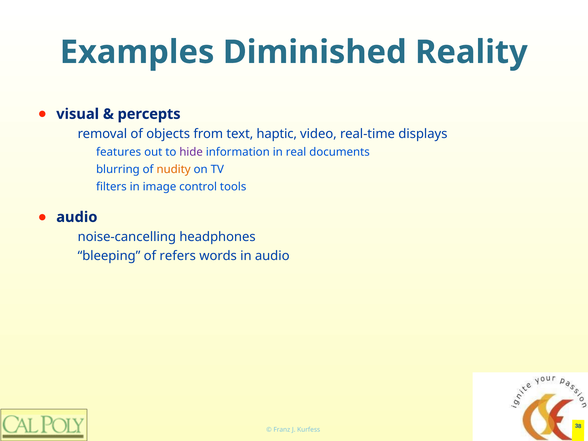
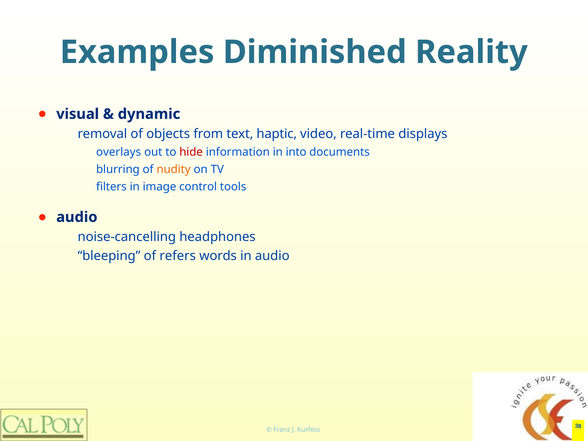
percepts: percepts -> dynamic
features: features -> overlays
hide colour: purple -> red
real: real -> into
